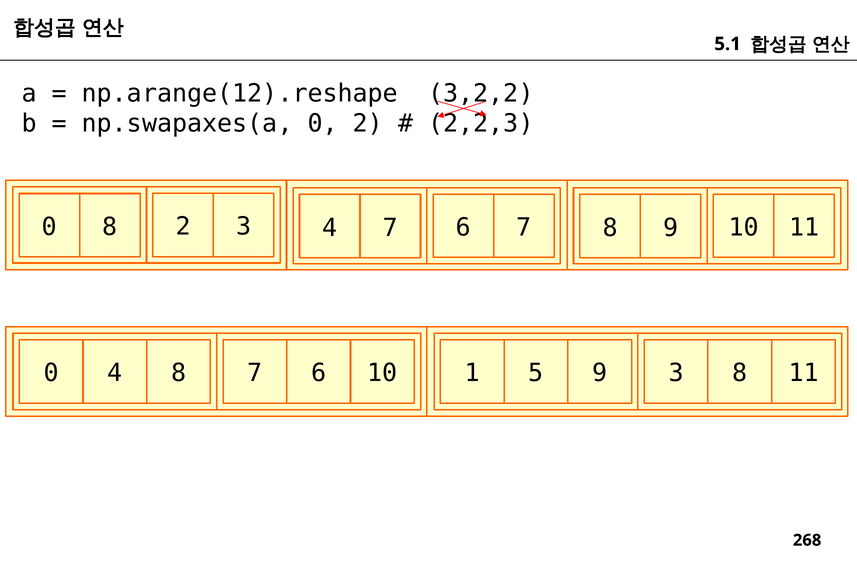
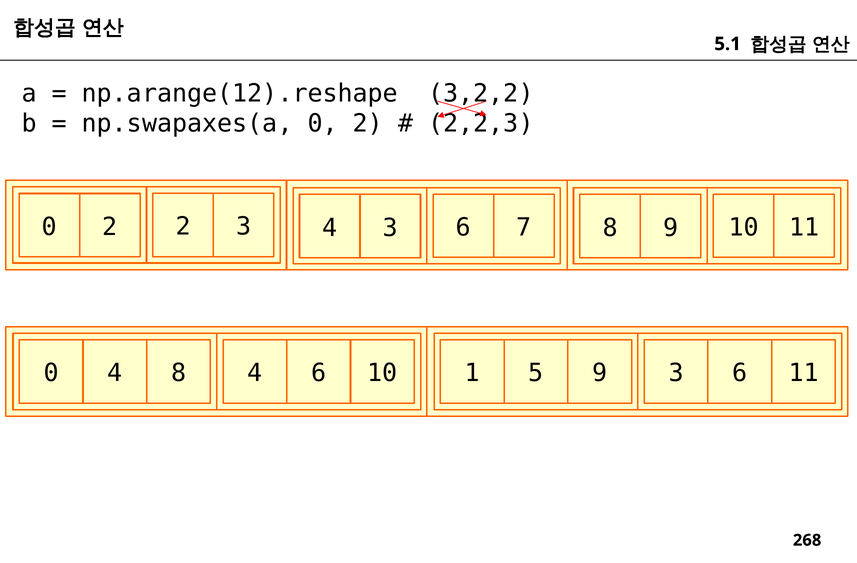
8 at (110, 227): 8 -> 2
4 7: 7 -> 3
8 7: 7 -> 4
9 3 8: 8 -> 6
